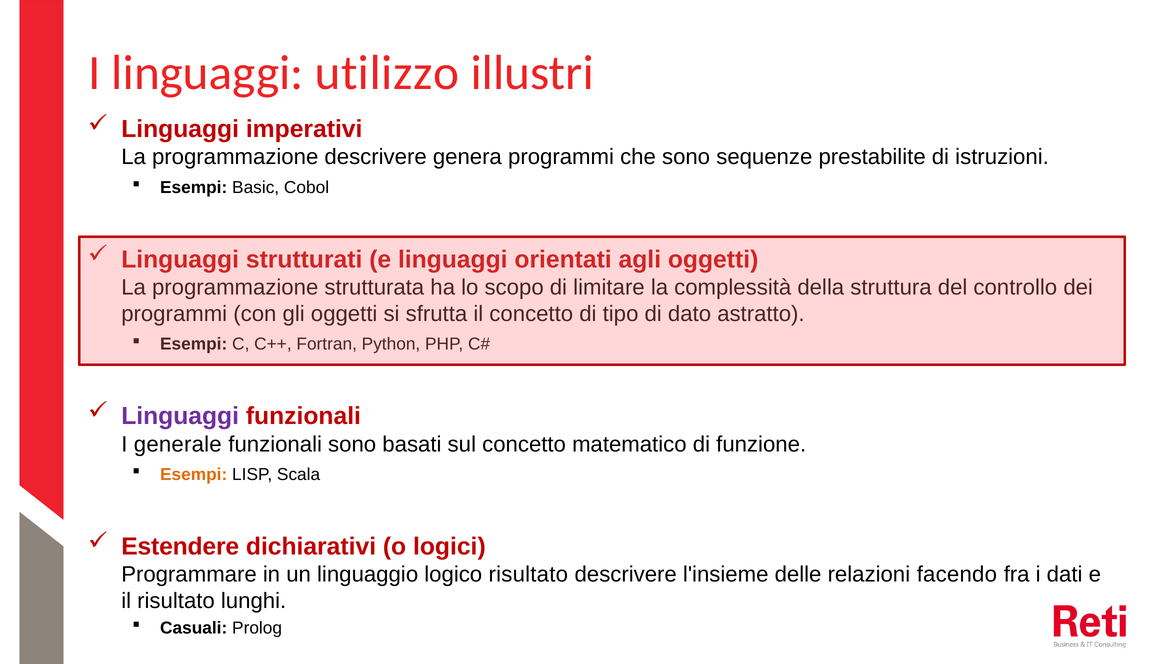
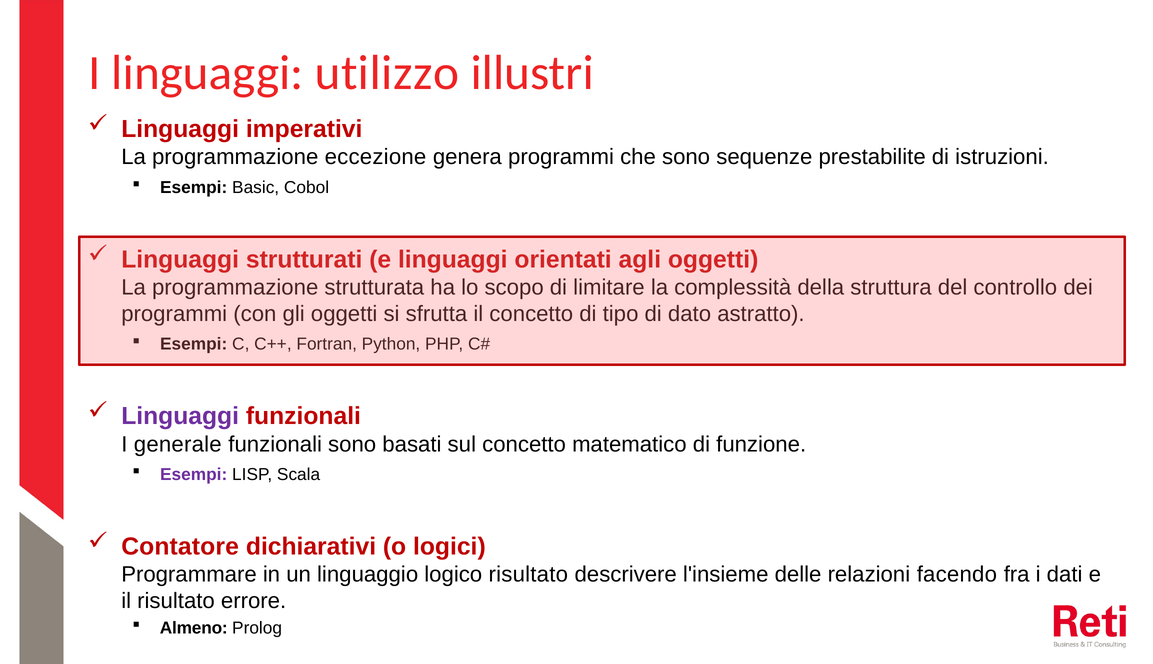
programmazione descrivere: descrivere -> eccezione
Esempi at (194, 474) colour: orange -> purple
Estendere: Estendere -> Contatore
lunghi: lunghi -> errore
Casuali: Casuali -> Almeno
